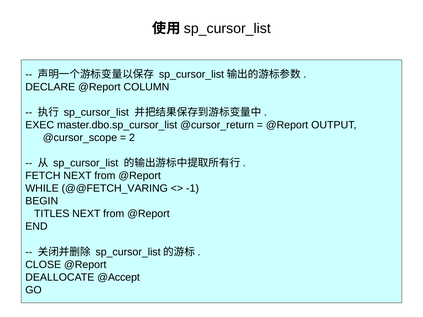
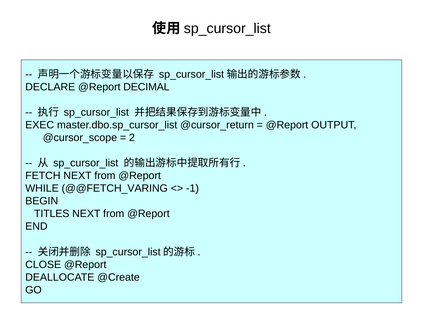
COLUMN: COLUMN -> DECIMAL
@Accept: @Accept -> @Create
